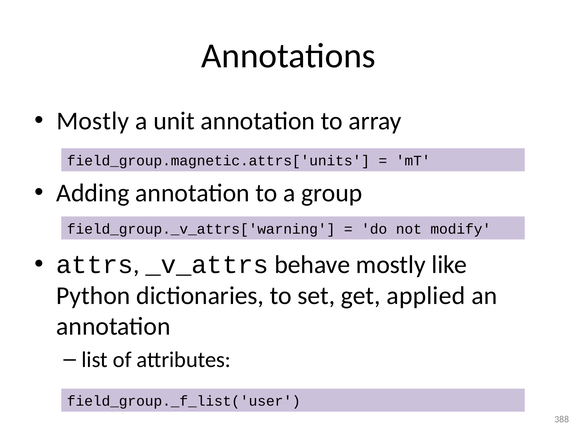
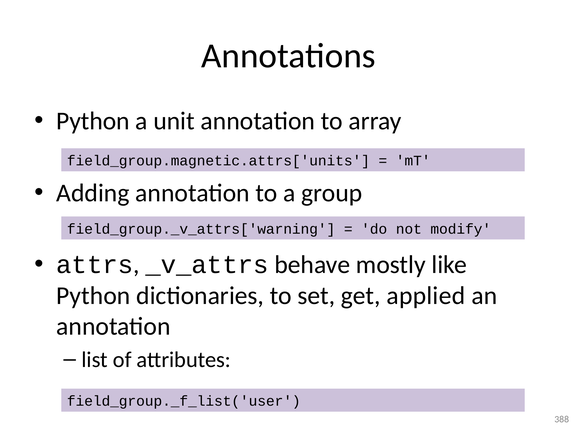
Mostly at (93, 121): Mostly -> Python
